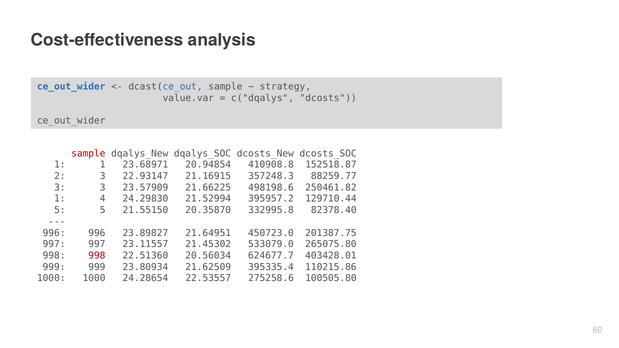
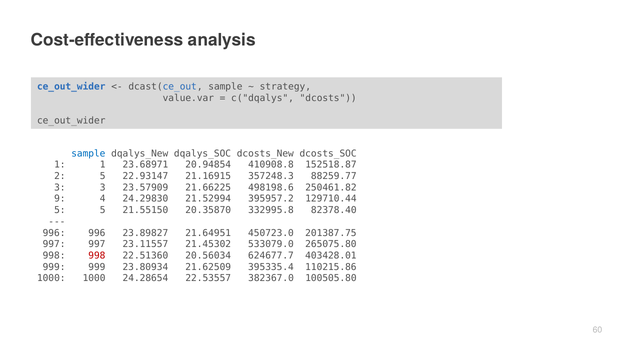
sample at (88, 154) colour: red -> blue
2 3: 3 -> 5
1 at (60, 199): 1 -> 9
275258.6: 275258.6 -> 382367.0
